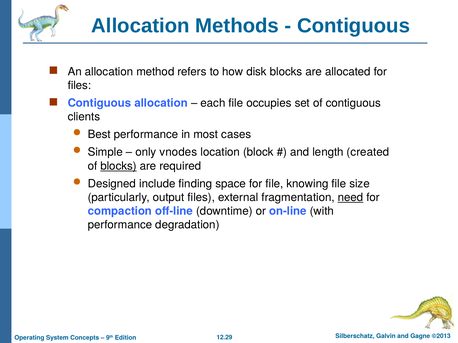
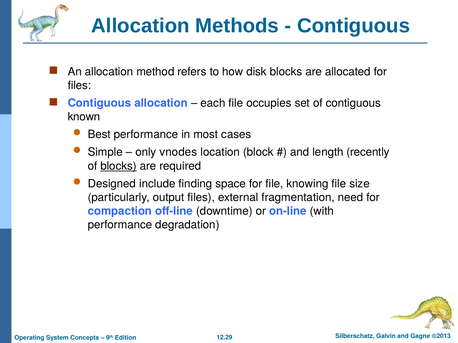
clients: clients -> known
created: created -> recently
need underline: present -> none
